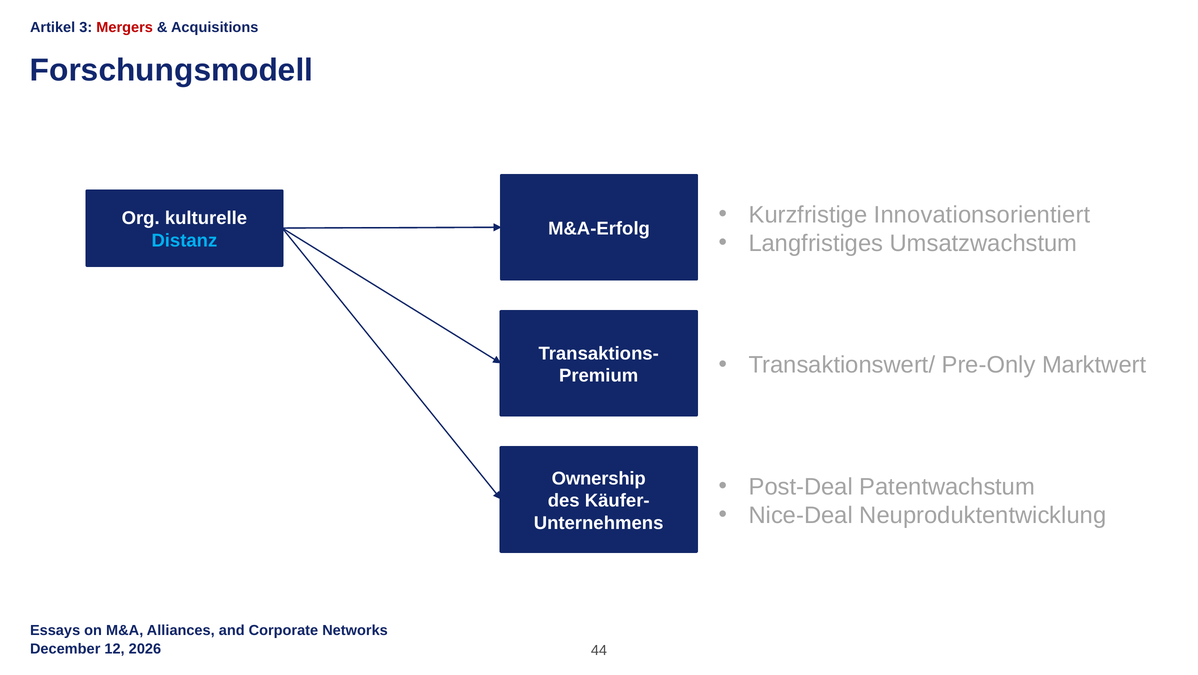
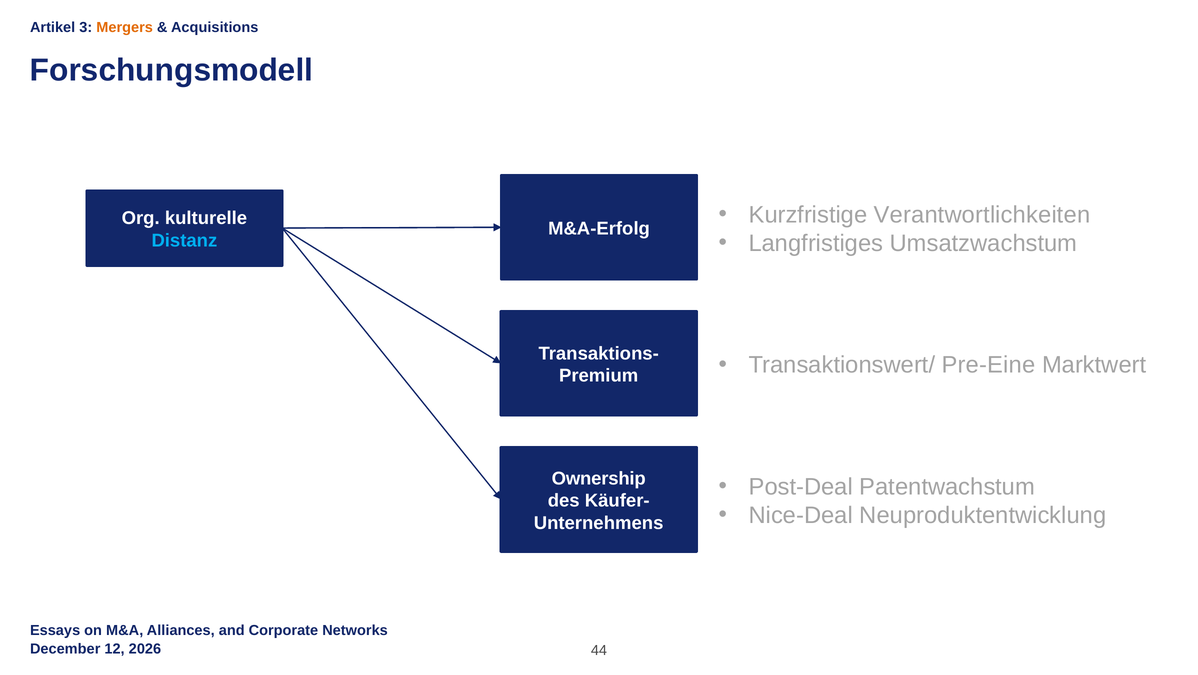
Mergers colour: red -> orange
Innovationsorientiert: Innovationsorientiert -> Verantwortlichkeiten
Pre-Only: Pre-Only -> Pre-Eine
